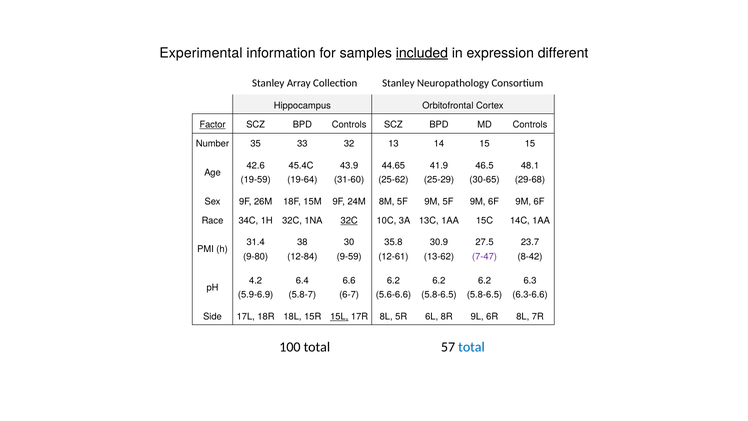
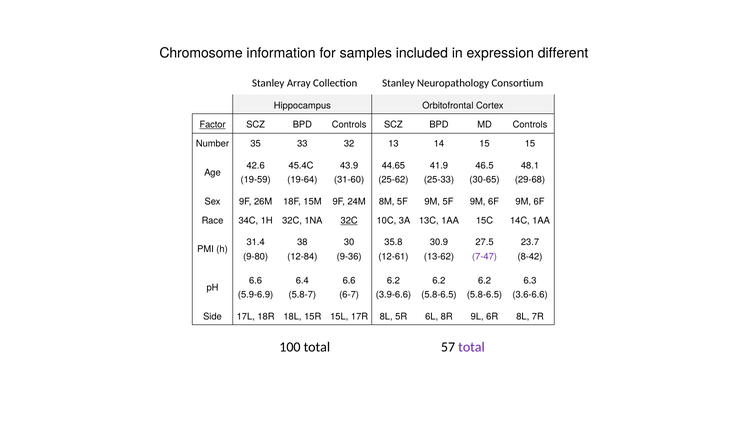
Experimental: Experimental -> Chromosome
included underline: present -> none
25-29: 25-29 -> 25-33
9-59: 9-59 -> 9-36
4.2 at (256, 281): 4.2 -> 6.6
5.6-6.6: 5.6-6.6 -> 3.9-6.6
6.3-6.6: 6.3-6.6 -> 3.6-6.6
15L underline: present -> none
total at (471, 347) colour: blue -> purple
